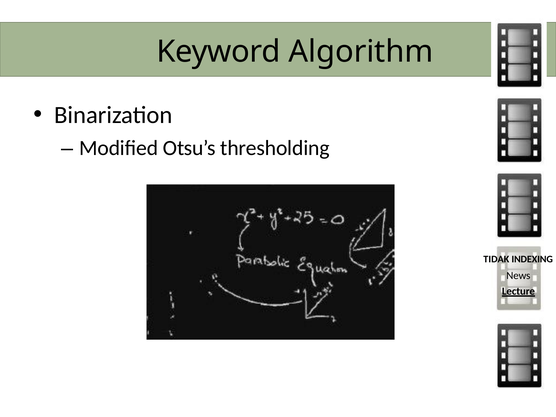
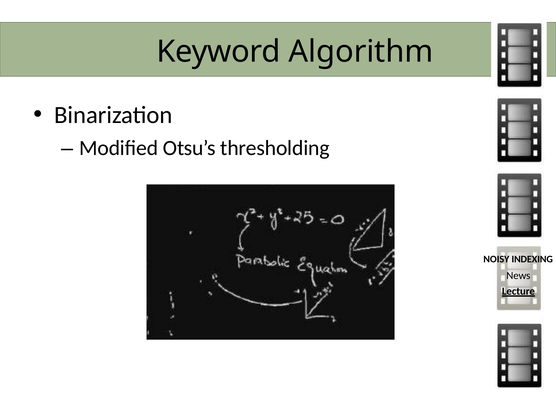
TIDAK: TIDAK -> NOISY
